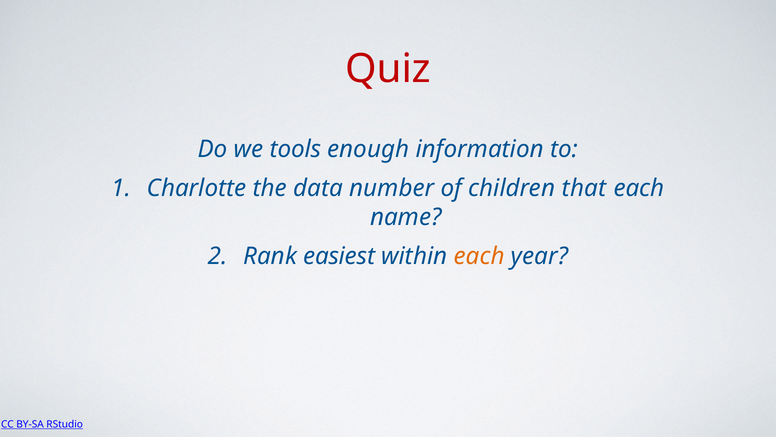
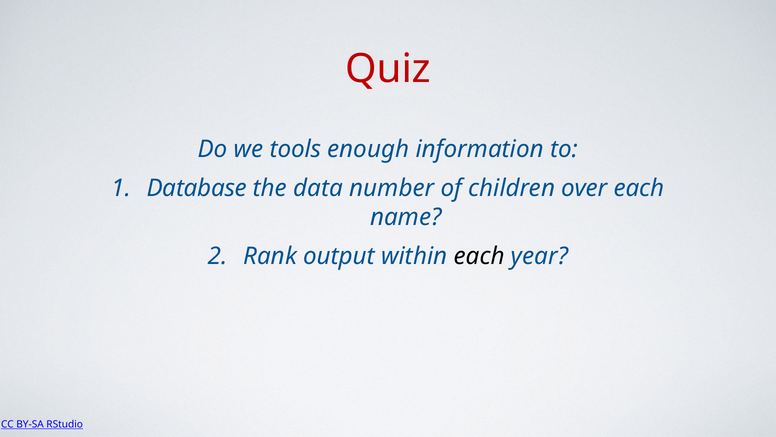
Charlotte: Charlotte -> Database
that: that -> over
easiest: easiest -> output
each at (479, 256) colour: orange -> black
